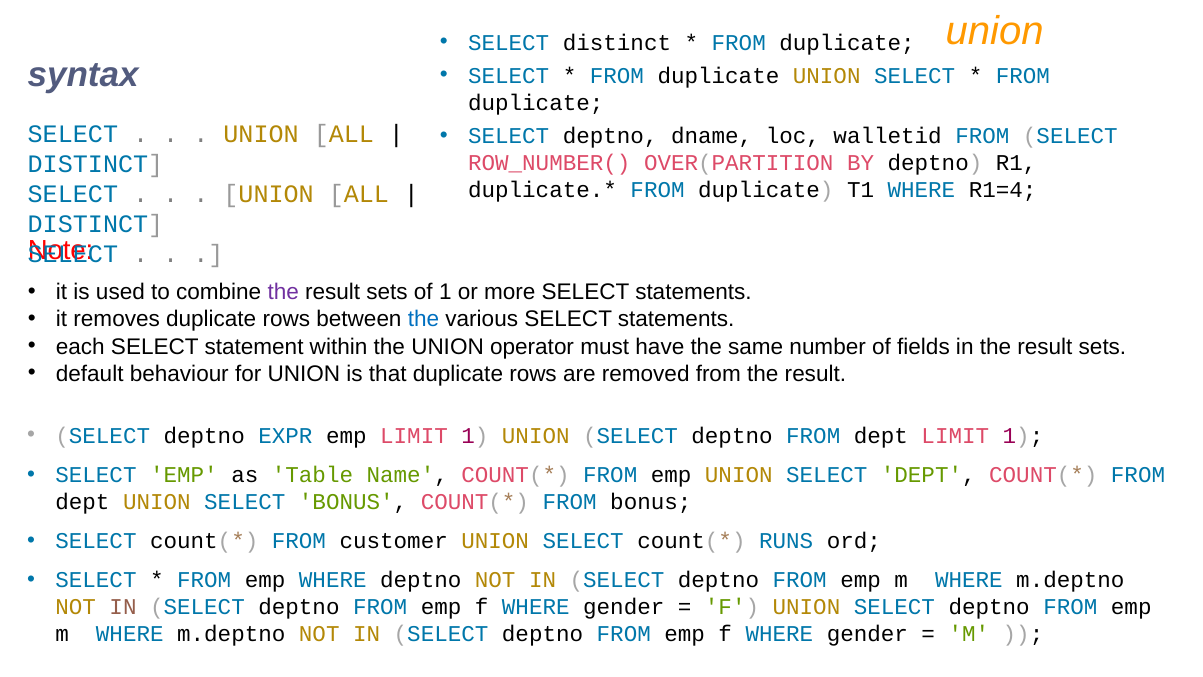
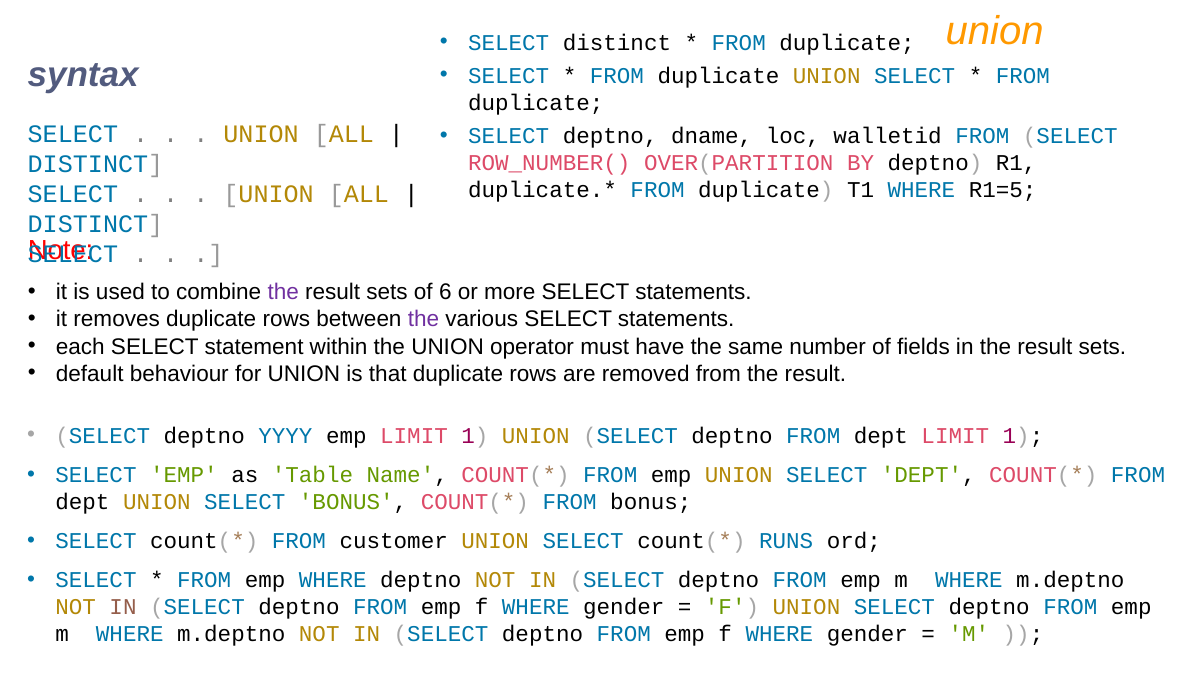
R1=4: R1=4 -> R1=5
of 1: 1 -> 6
the at (423, 319) colour: blue -> purple
EXPR: EXPR -> YYYY
